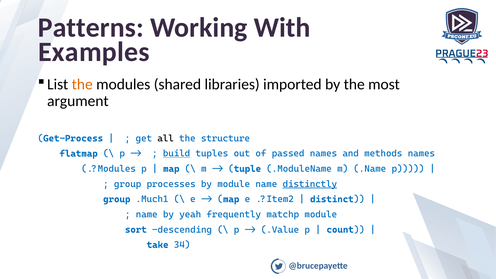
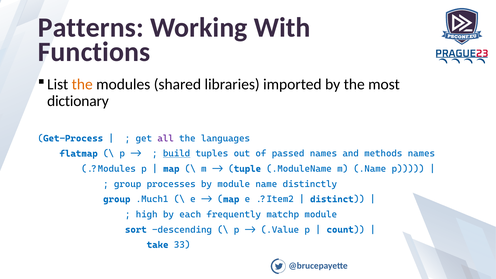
Examples: Examples -> Functions
argument: argument -> dictionary
all colour: black -> purple
structure: structure -> languages
distinctly underline: present -> none
name at (147, 214): name -> high
yeah: yeah -> each
34: 34 -> 33
